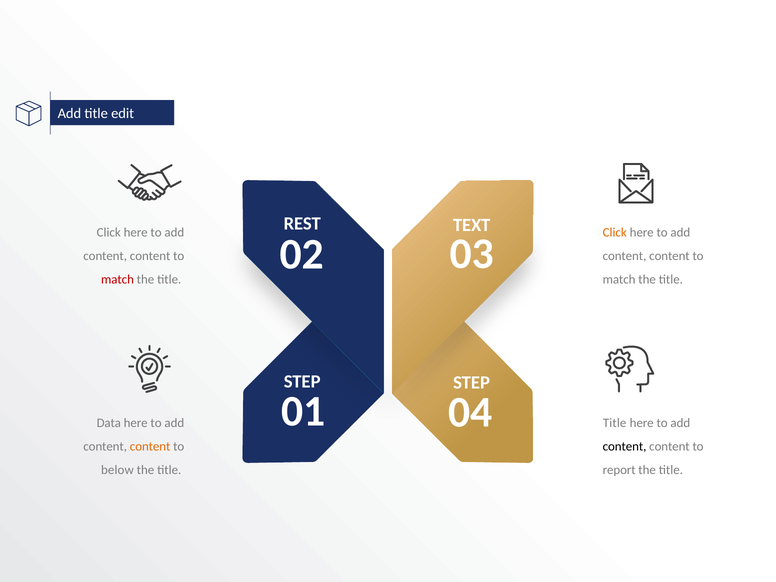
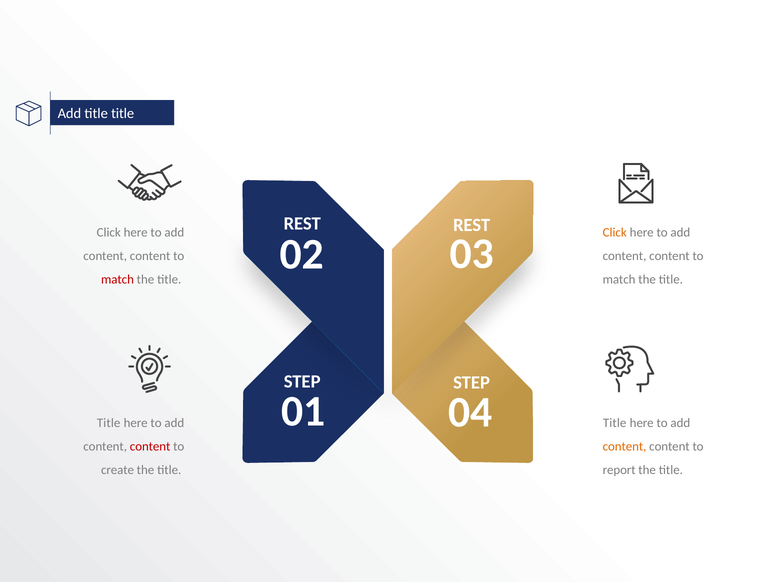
Add title edit: edit -> title
TEXT at (472, 225): TEXT -> REST
Data at (109, 423): Data -> Title
content at (150, 446) colour: orange -> red
content at (625, 446) colour: black -> orange
below: below -> create
